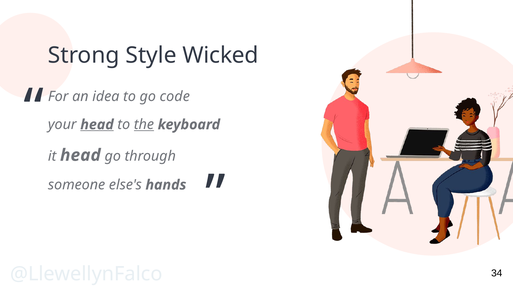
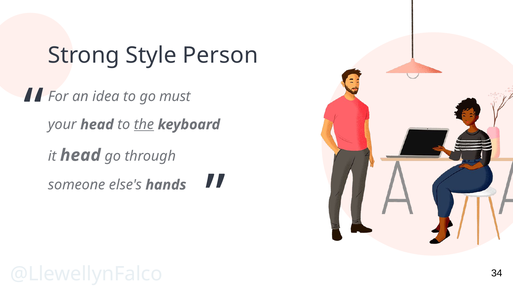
Wicked: Wicked -> Person
code: code -> must
head at (97, 125) underline: present -> none
